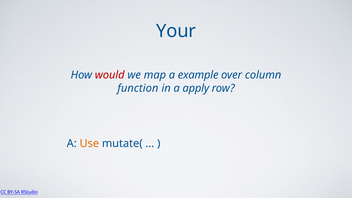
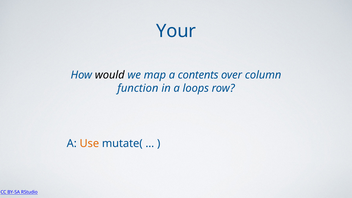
would colour: red -> black
example: example -> contents
apply: apply -> loops
